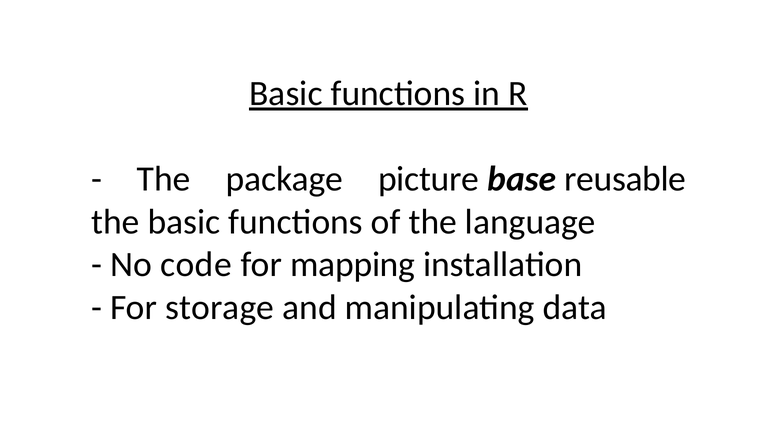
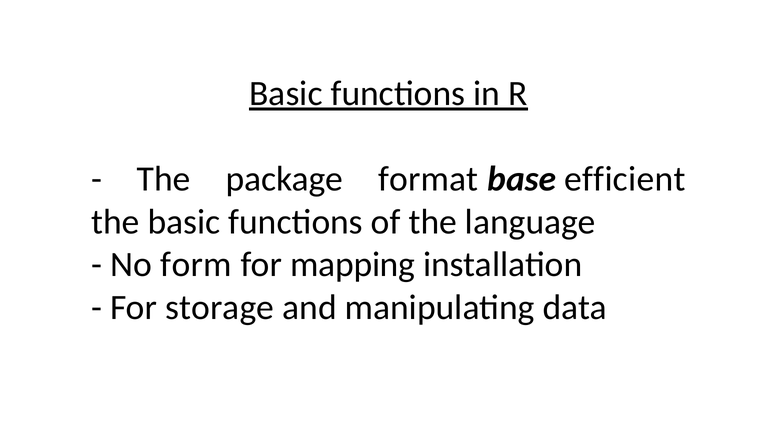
picture: picture -> format
reusable: reusable -> efficient
code: code -> form
